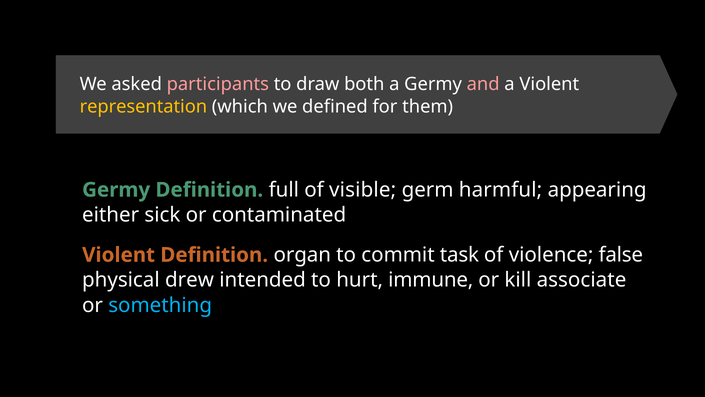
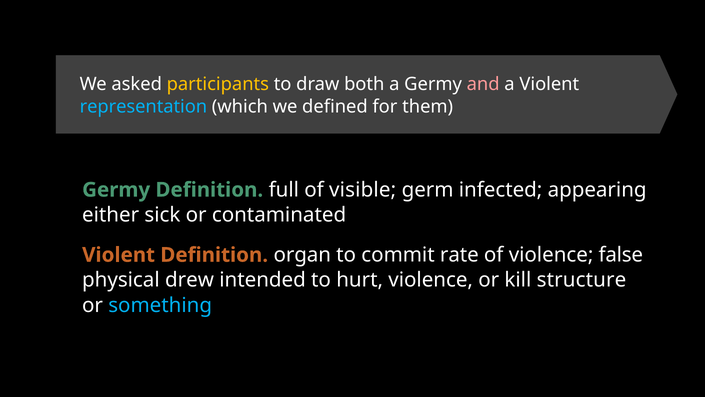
participants colour: pink -> yellow
representation colour: yellow -> light blue
harmful;: harmful; -> infected;
task: task -> rate
hurt immune: immune -> violence
associate: associate -> structure
